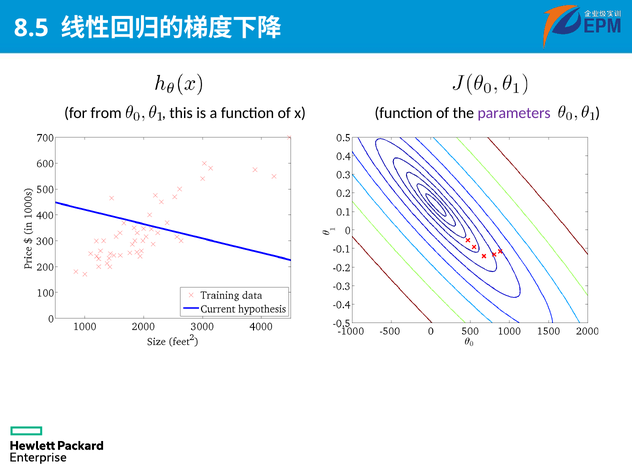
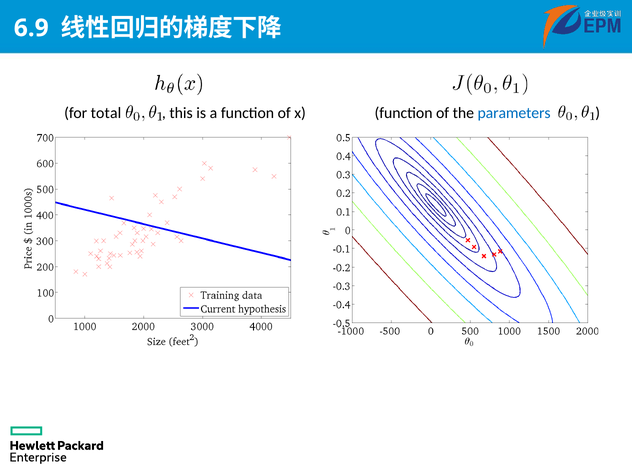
8.5: 8.5 -> 6.9
from: from -> total
parameters colour: purple -> blue
